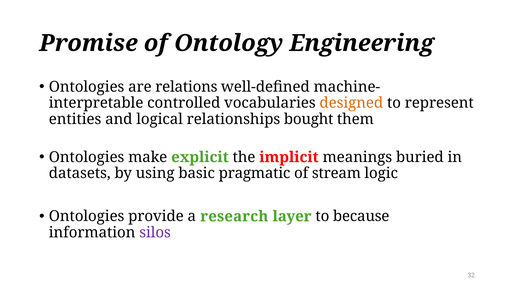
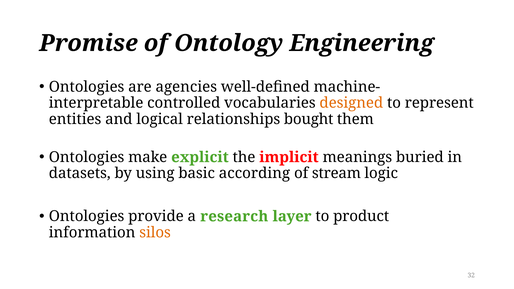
relations: relations -> agencies
pragmatic: pragmatic -> according
because: because -> product
silos colour: purple -> orange
